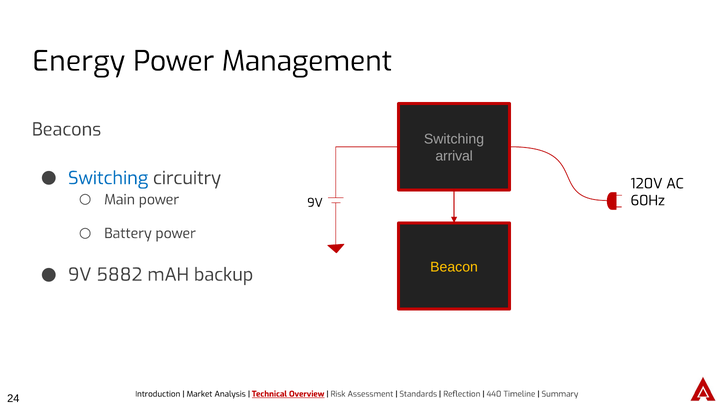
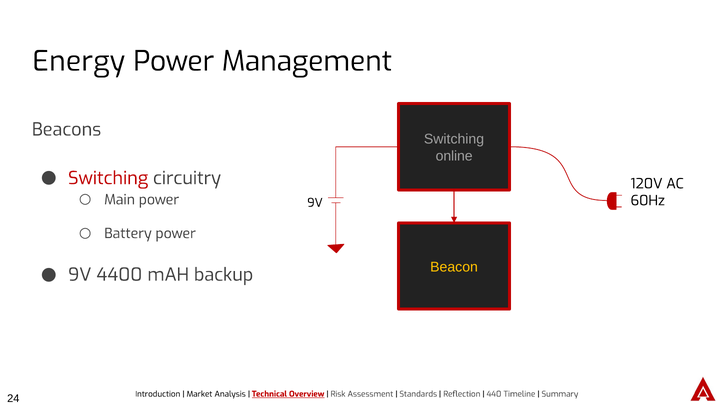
arrival: arrival -> online
Switching at (108, 178) colour: blue -> red
5882: 5882 -> 4400
